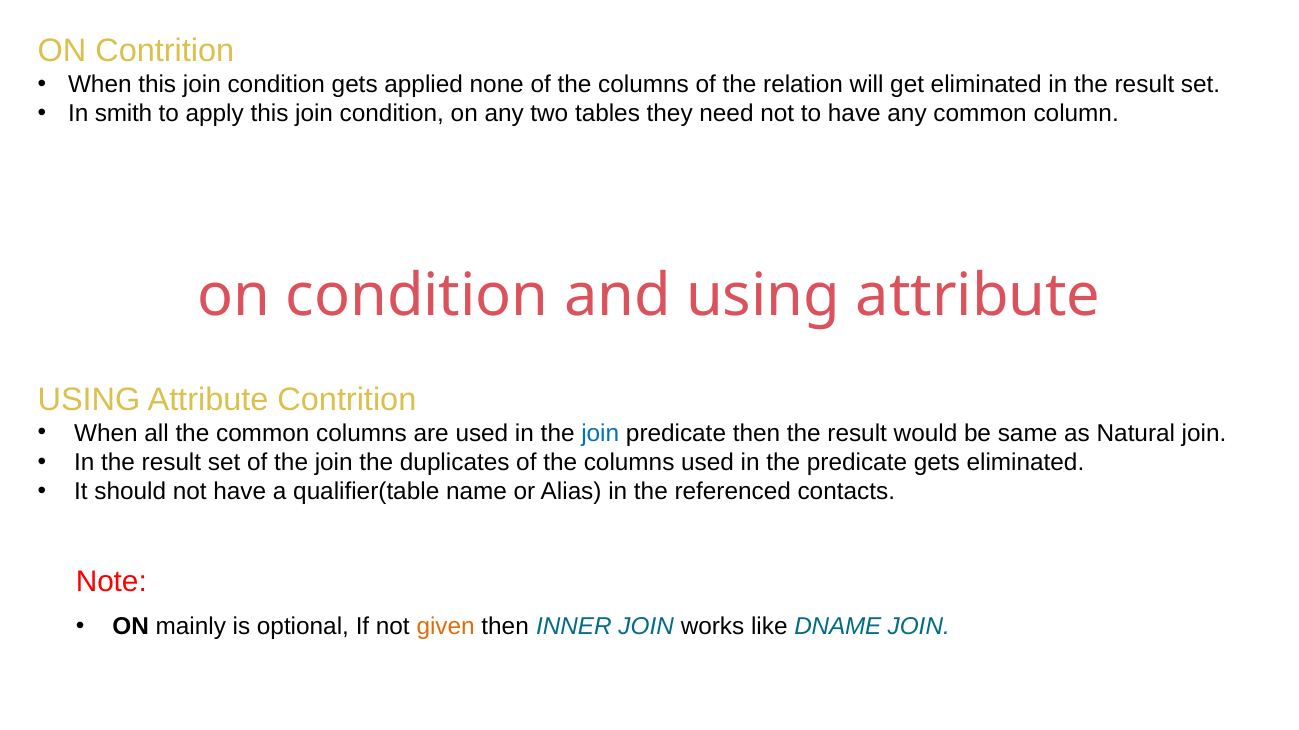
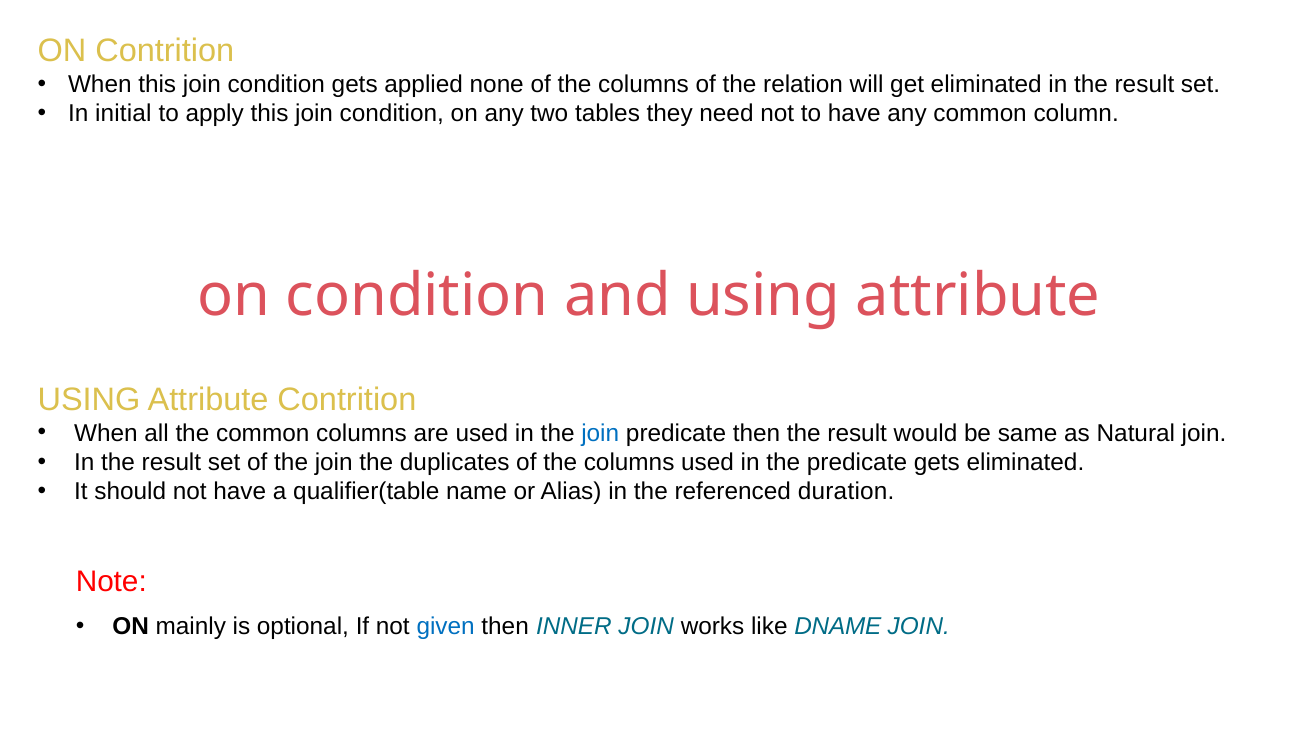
smith: smith -> initial
contacts: contacts -> duration
given colour: orange -> blue
